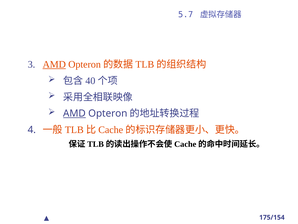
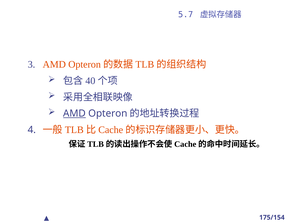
AMD at (54, 64) underline: present -> none
